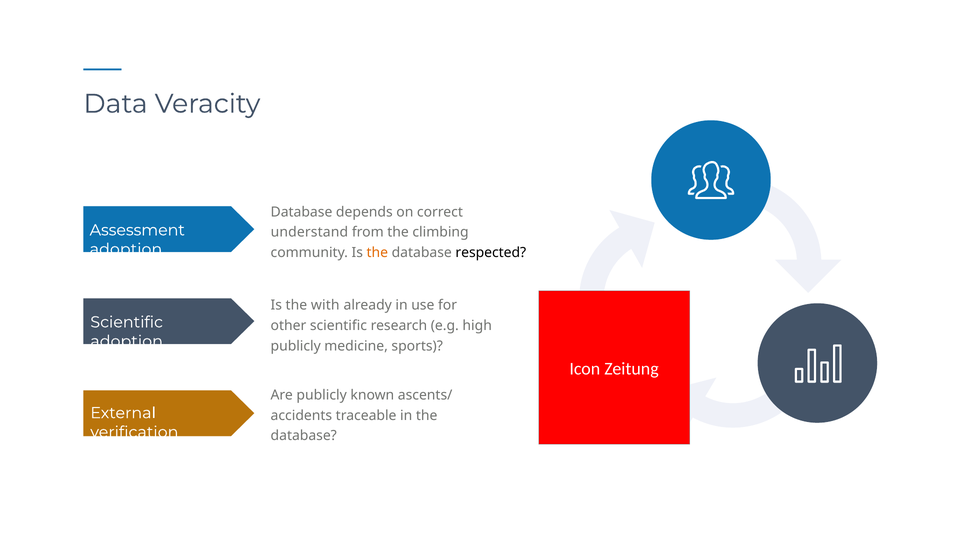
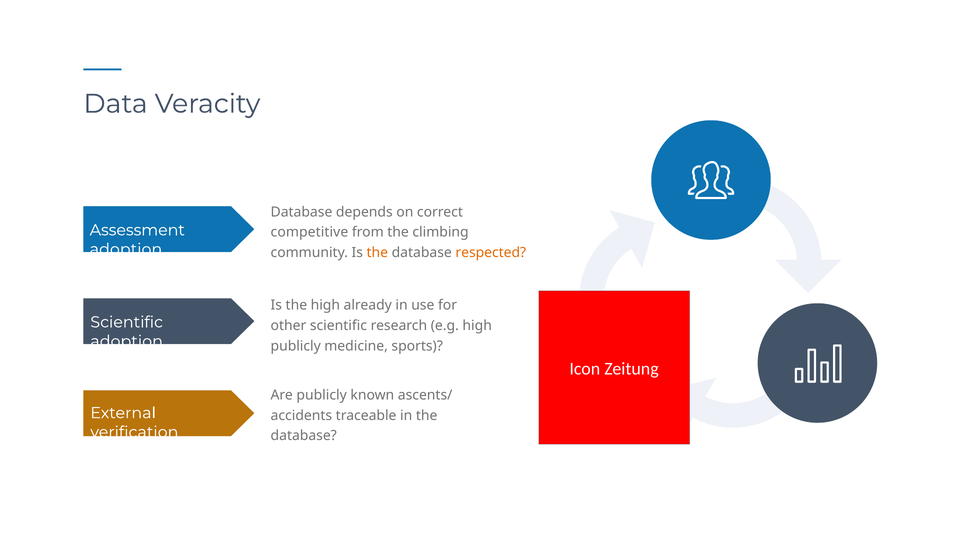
understand: understand -> competitive
respected colour: black -> orange
the with: with -> high
